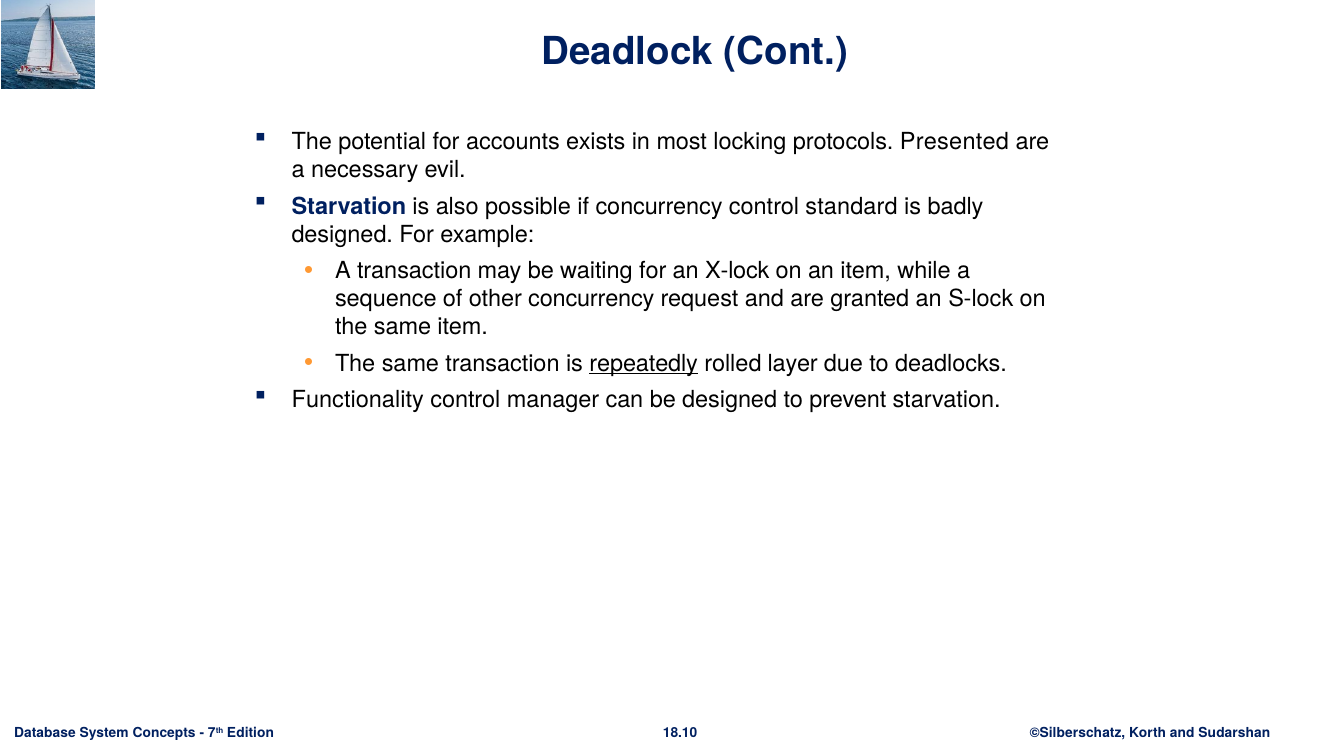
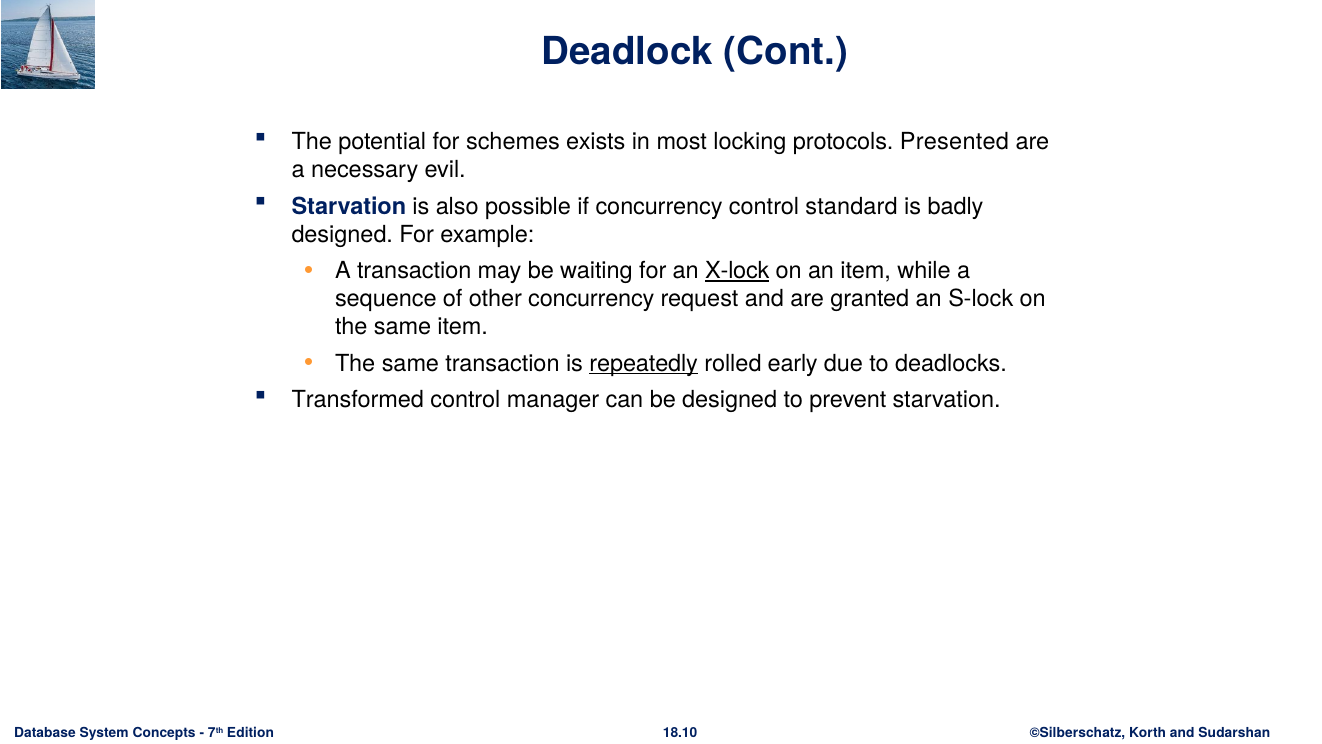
accounts: accounts -> schemes
X-lock underline: none -> present
layer: layer -> early
Functionality: Functionality -> Transformed
